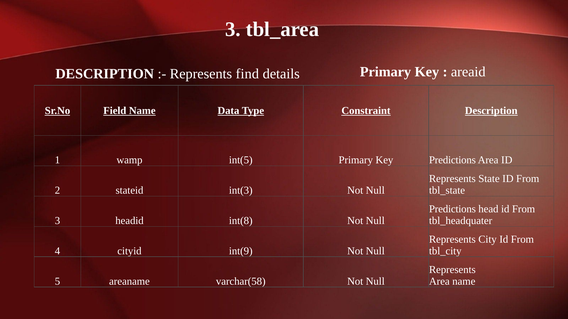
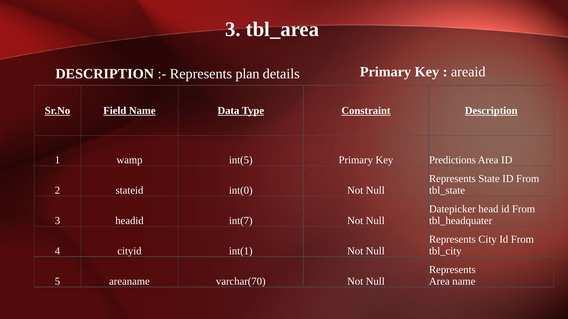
find: find -> plan
int(3: int(3 -> int(0
Predictions at (452, 209): Predictions -> Datepicker
int(8: int(8 -> int(7
int(9: int(9 -> int(1
varchar(58: varchar(58 -> varchar(70
